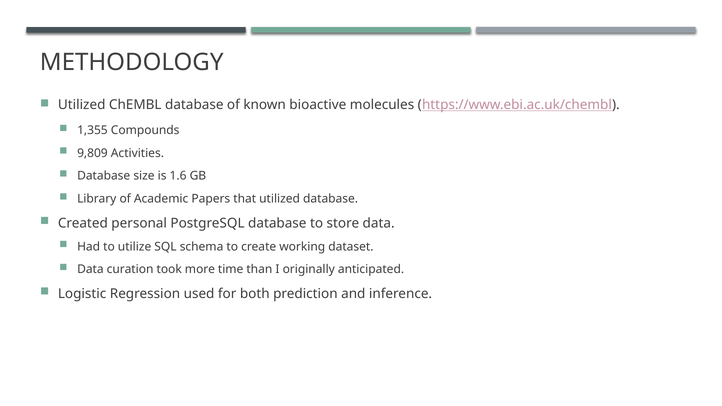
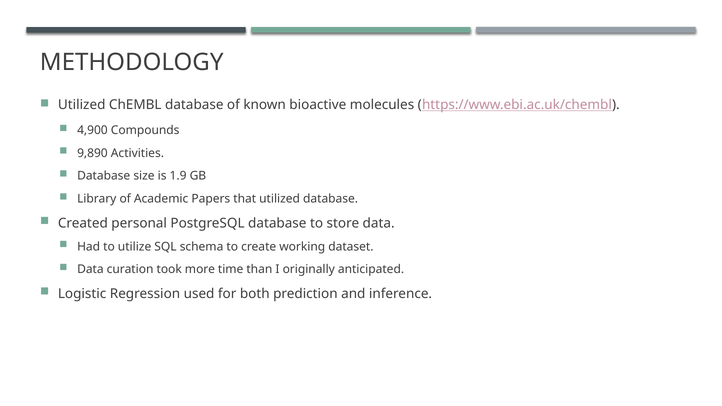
1,355: 1,355 -> 4,900
9,809: 9,809 -> 9,890
1.6: 1.6 -> 1.9
